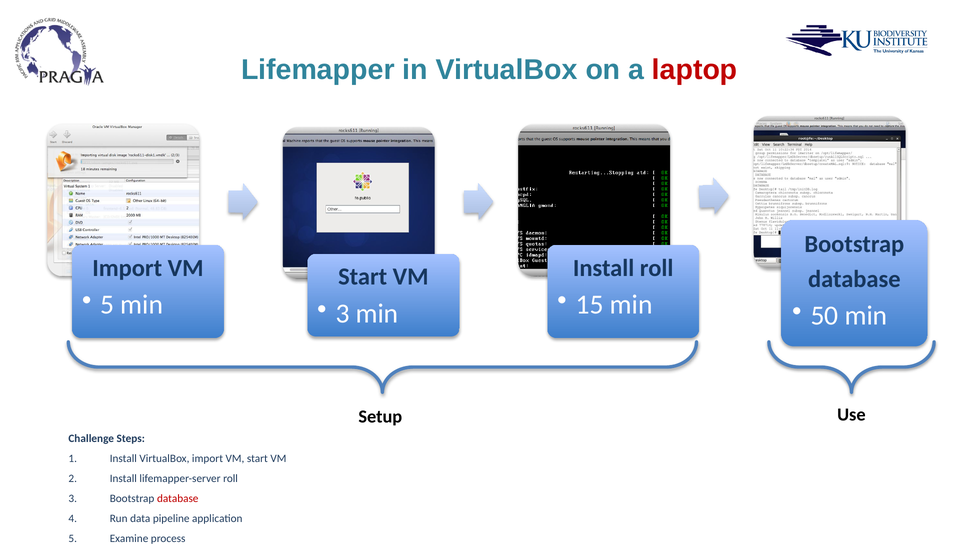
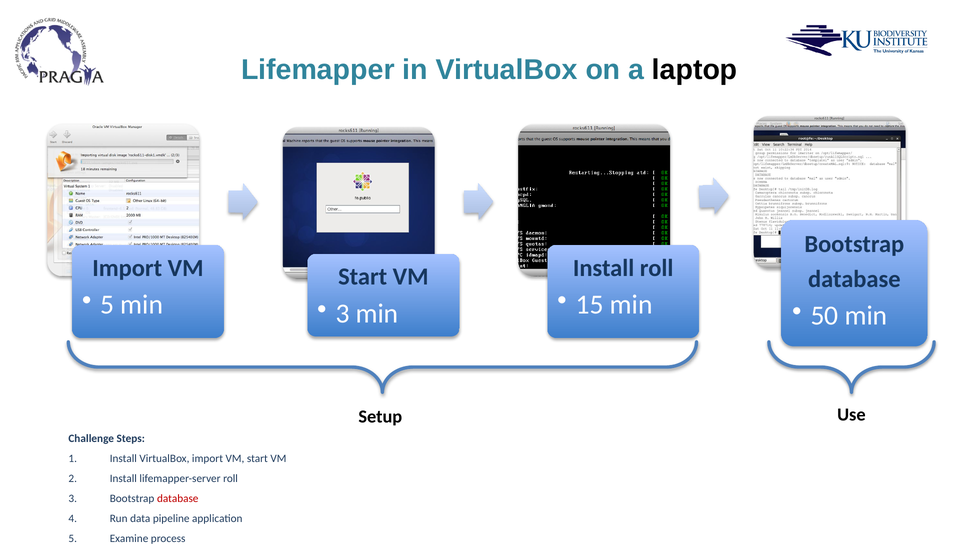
laptop colour: red -> black
